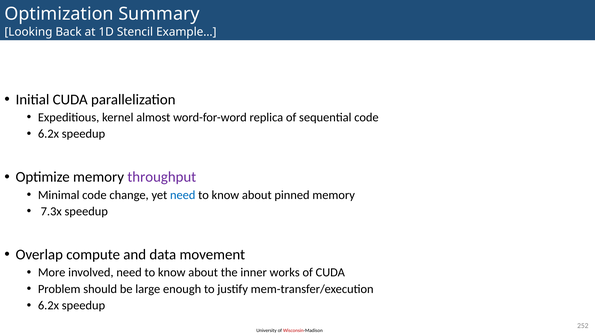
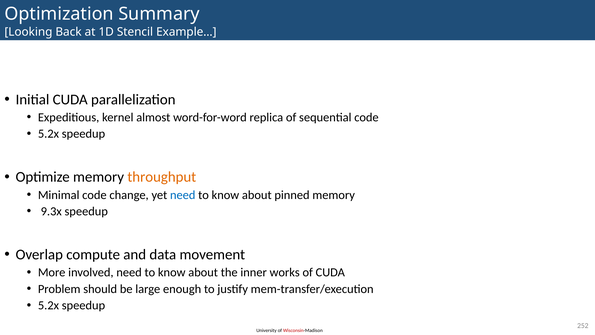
6.2x at (48, 134): 6.2x -> 5.2x
throughput colour: purple -> orange
7.3x: 7.3x -> 9.3x
6.2x at (48, 305): 6.2x -> 5.2x
